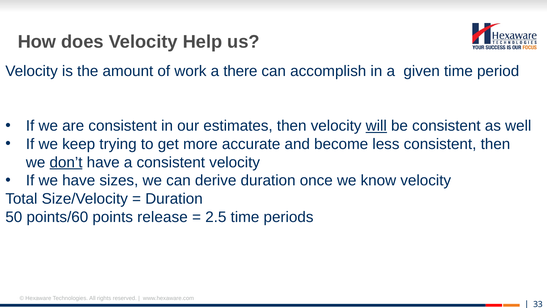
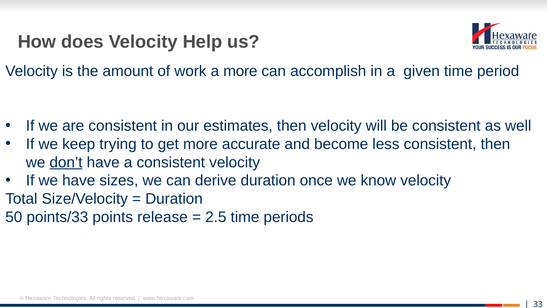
a there: there -> more
will underline: present -> none
points/60: points/60 -> points/33
